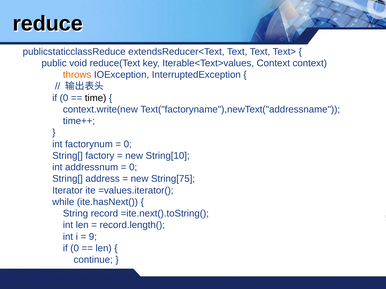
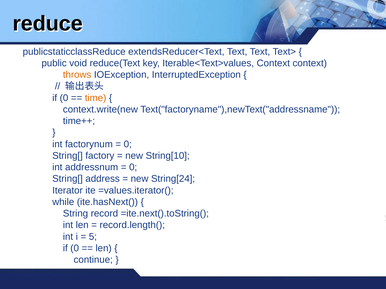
time colour: black -> orange
String[75: String[75 -> String[24
9: 9 -> 5
